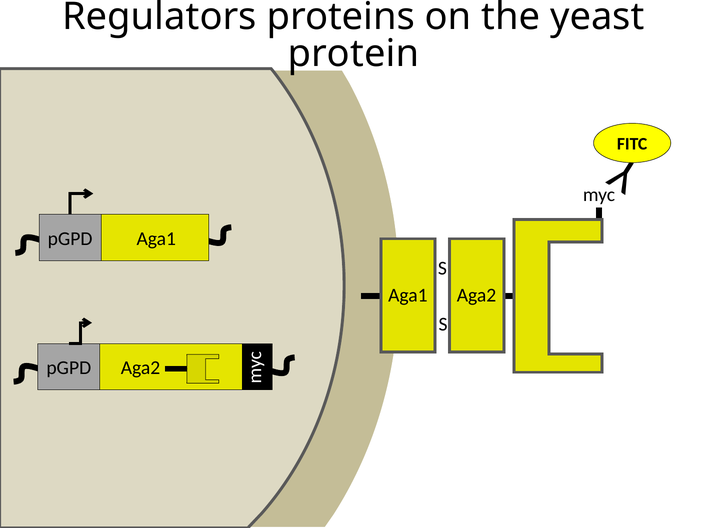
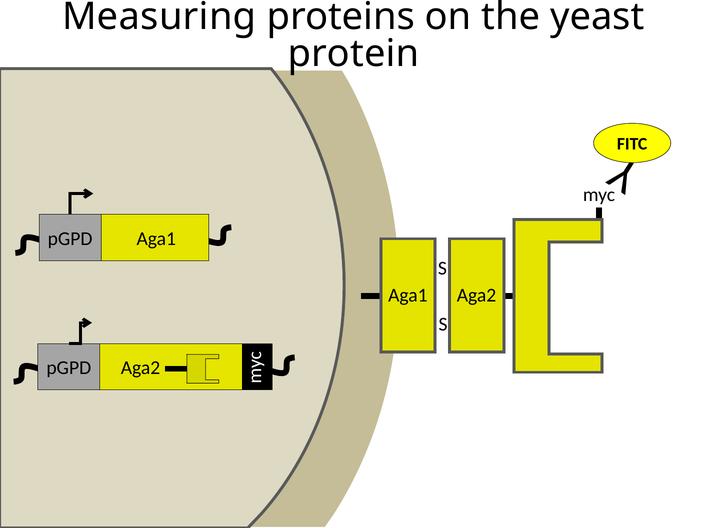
Regulators: Regulators -> Measuring
